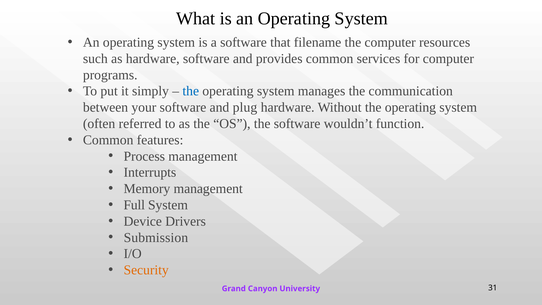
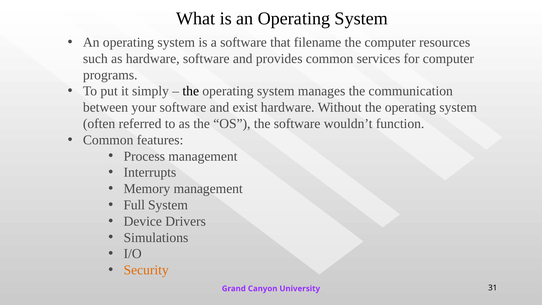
the at (191, 91) colour: blue -> black
plug: plug -> exist
Submission: Submission -> Simulations
